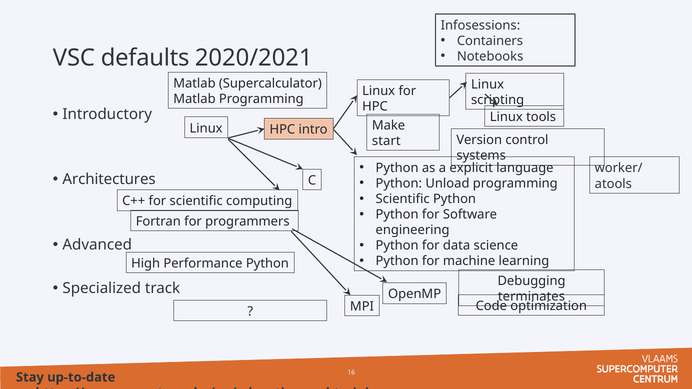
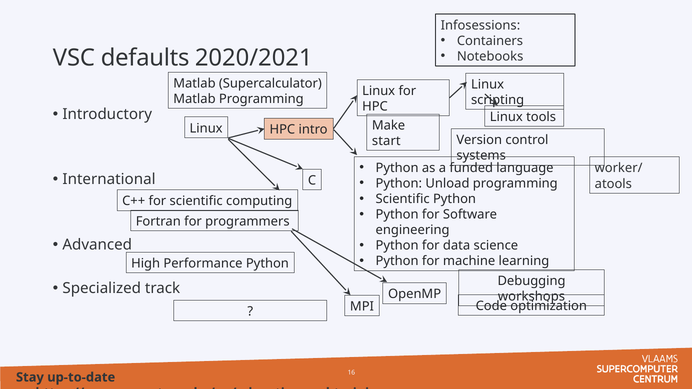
explicit: explicit -> funded
Architectures: Architectures -> International
terminates: terminates -> workshops
